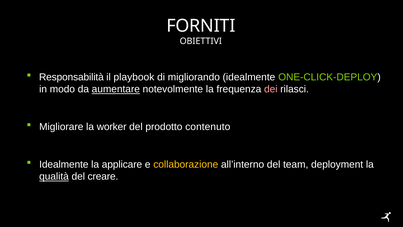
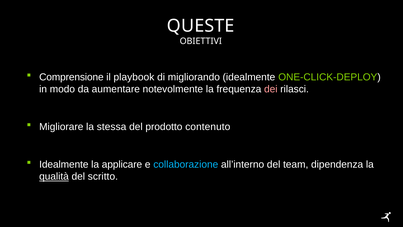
FORNITI: FORNITI -> QUESTE
Responsabilità: Responsabilità -> Comprensione
aumentare underline: present -> none
worker: worker -> stessa
collaborazione colour: yellow -> light blue
deployment: deployment -> dipendenza
creare: creare -> scritto
